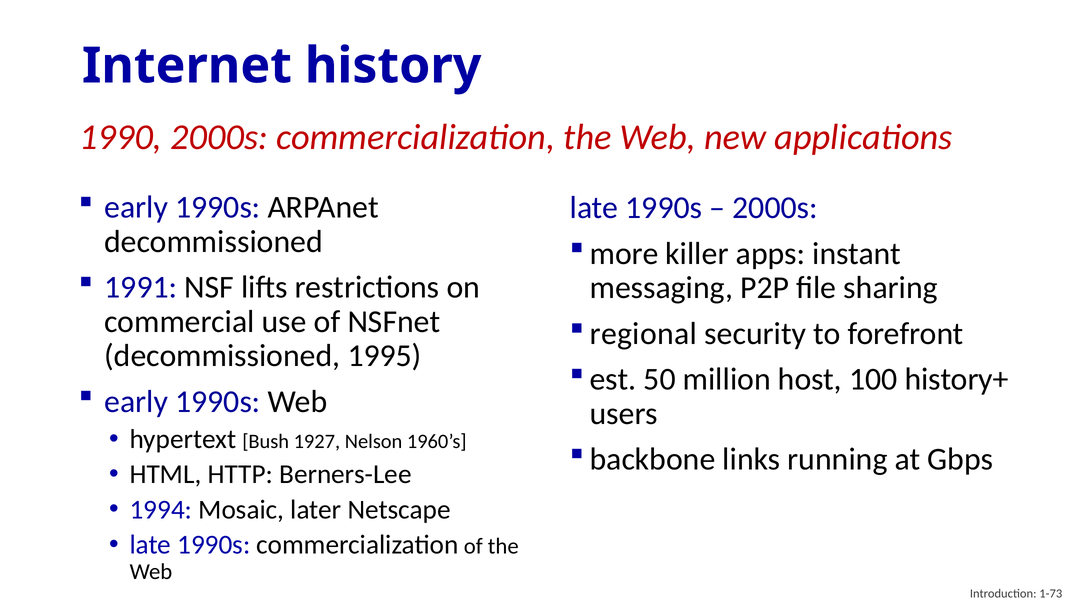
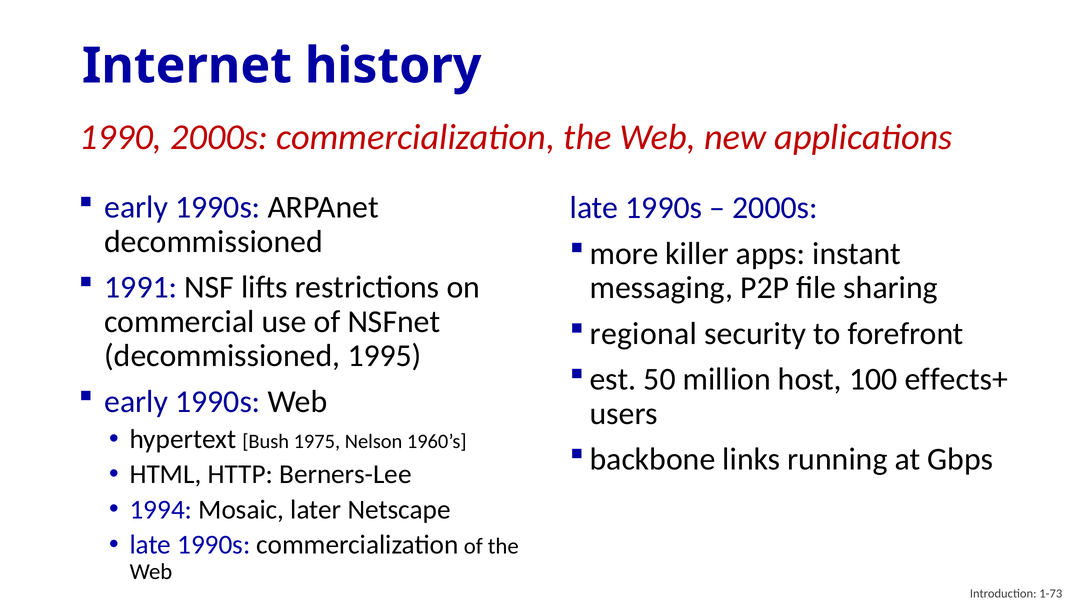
history+: history+ -> effects+
1927: 1927 -> 1975
